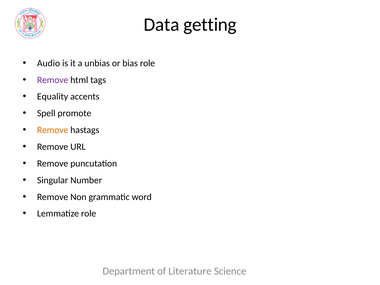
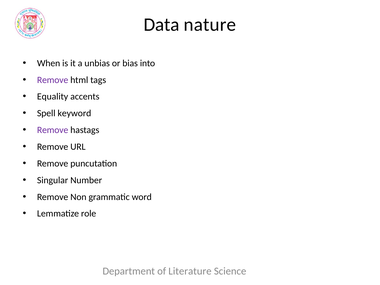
getting: getting -> nature
Audio: Audio -> When
bias role: role -> into
promote: promote -> keyword
Remove at (53, 130) colour: orange -> purple
